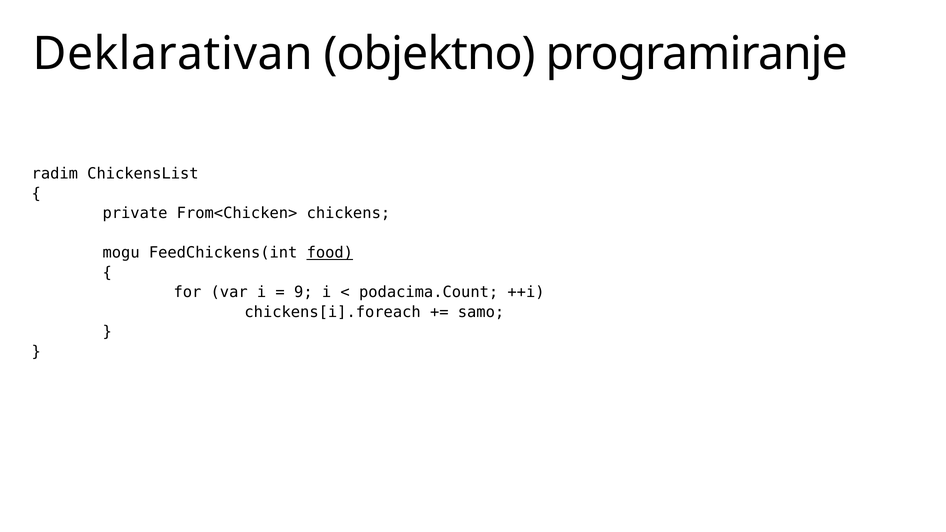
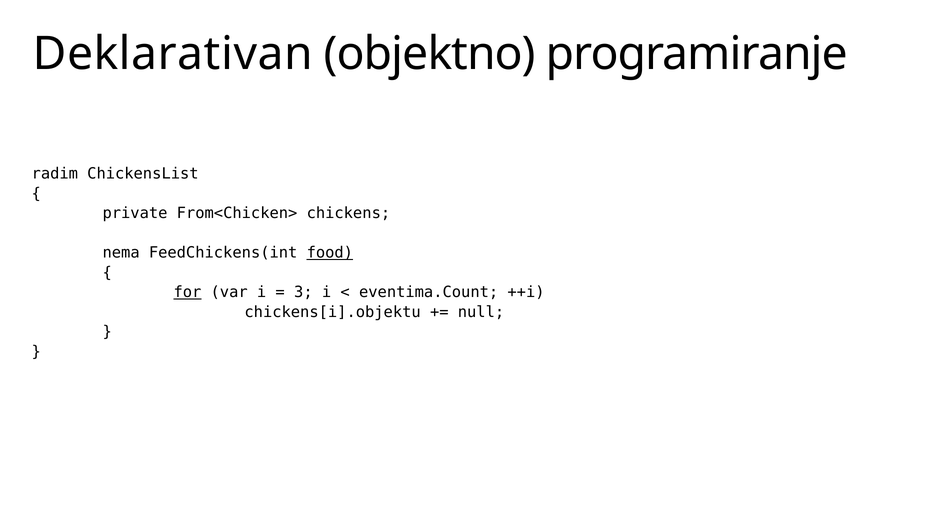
mogu: mogu -> nema
for underline: none -> present
9: 9 -> 3
podacima.Count: podacima.Count -> eventima.Count
chickens[i].foreach: chickens[i].foreach -> chickens[i].objektu
samo: samo -> null
